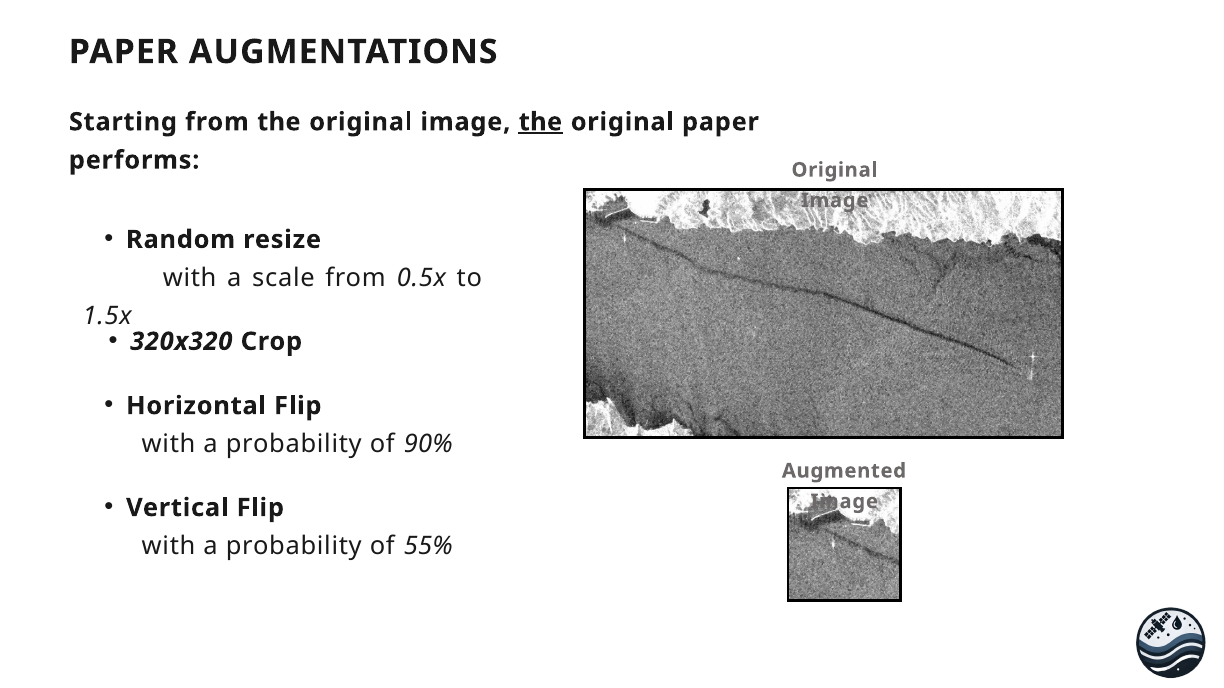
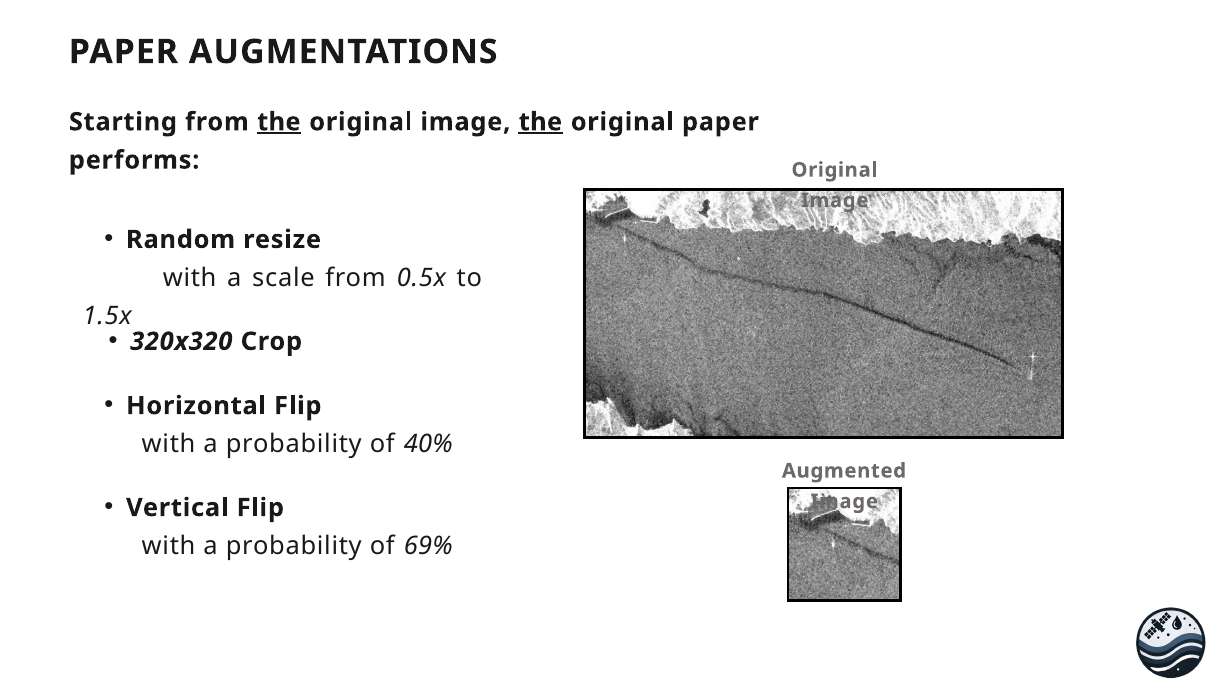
the at (279, 122) underline: none -> present
90%: 90% -> 40%
55%: 55% -> 69%
